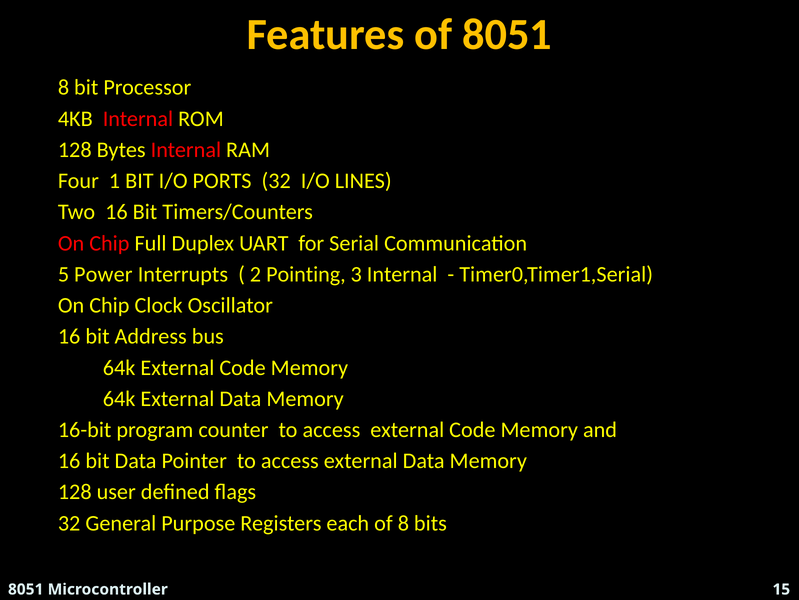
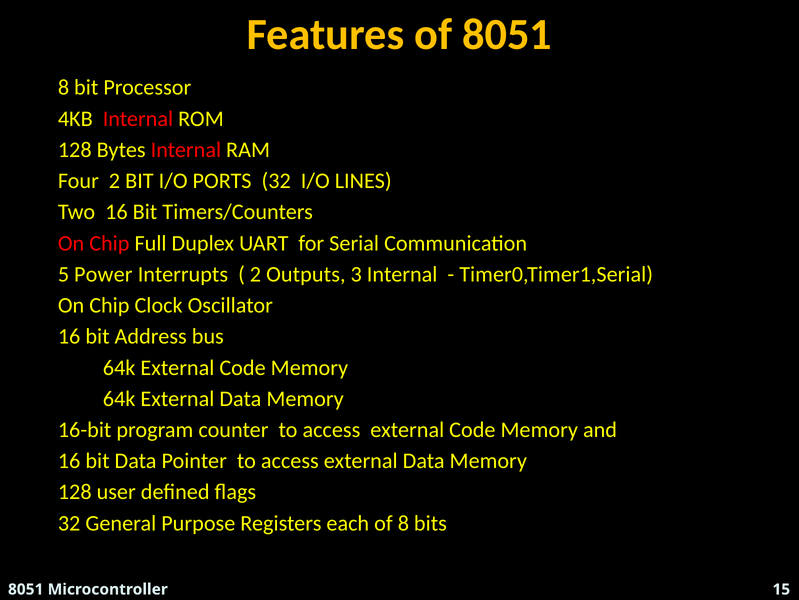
Four 1: 1 -> 2
Pointing: Pointing -> Outputs
